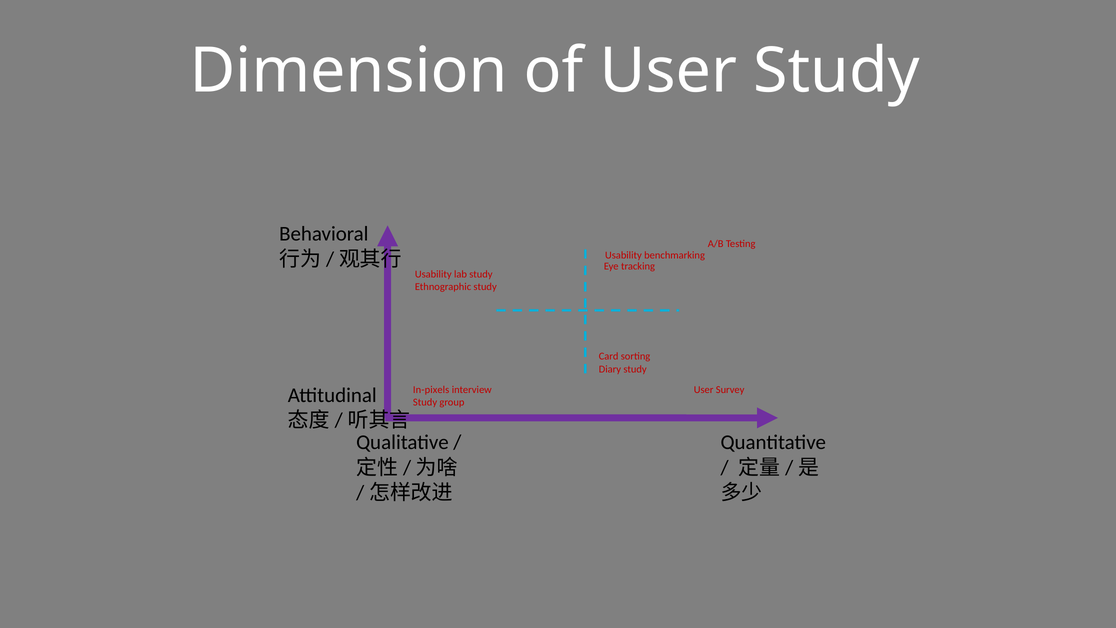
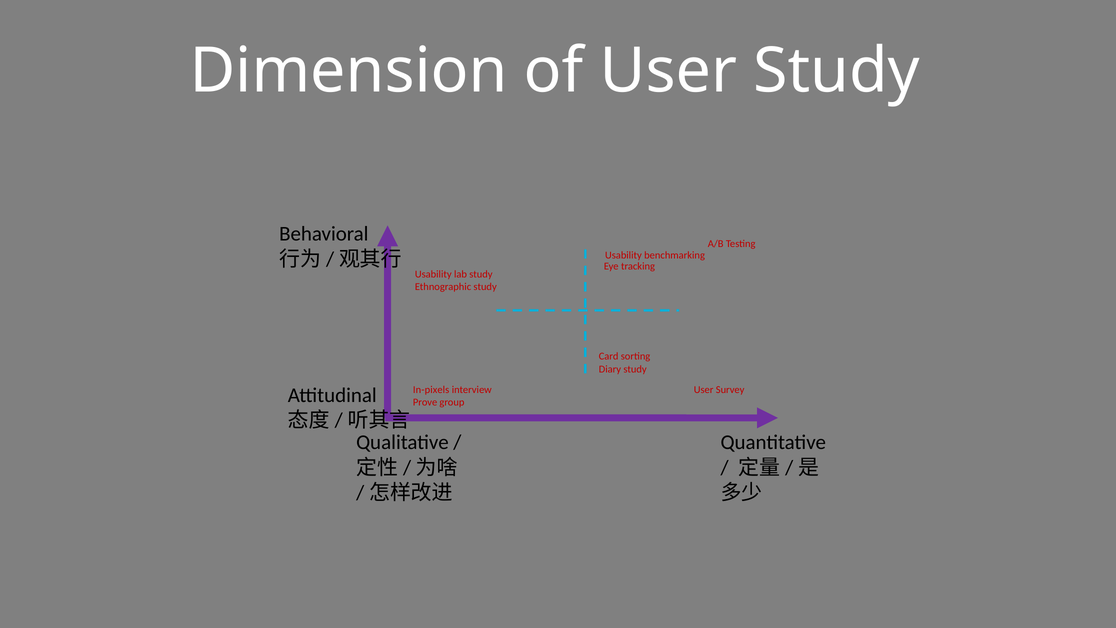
Study at (425, 402): Study -> Prove
